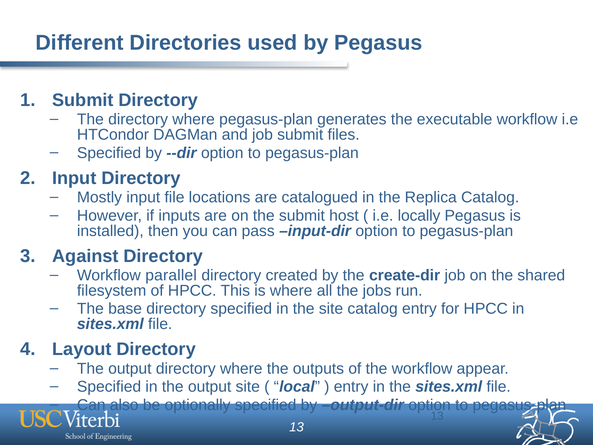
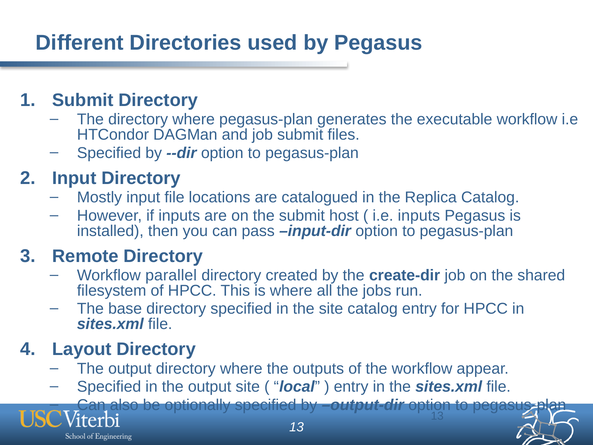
i.e locally: locally -> inputs
Against: Against -> Remote
